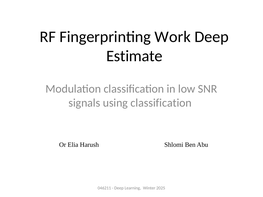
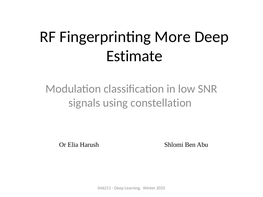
Work: Work -> More
using classification: classification -> constellation
